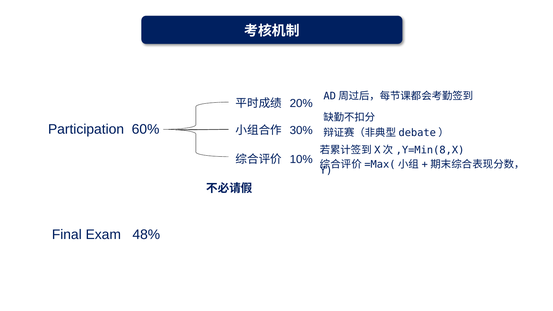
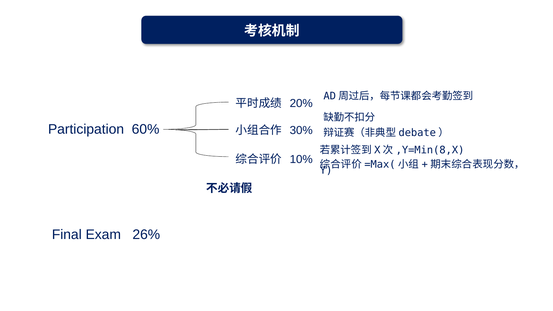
48%: 48% -> 26%
